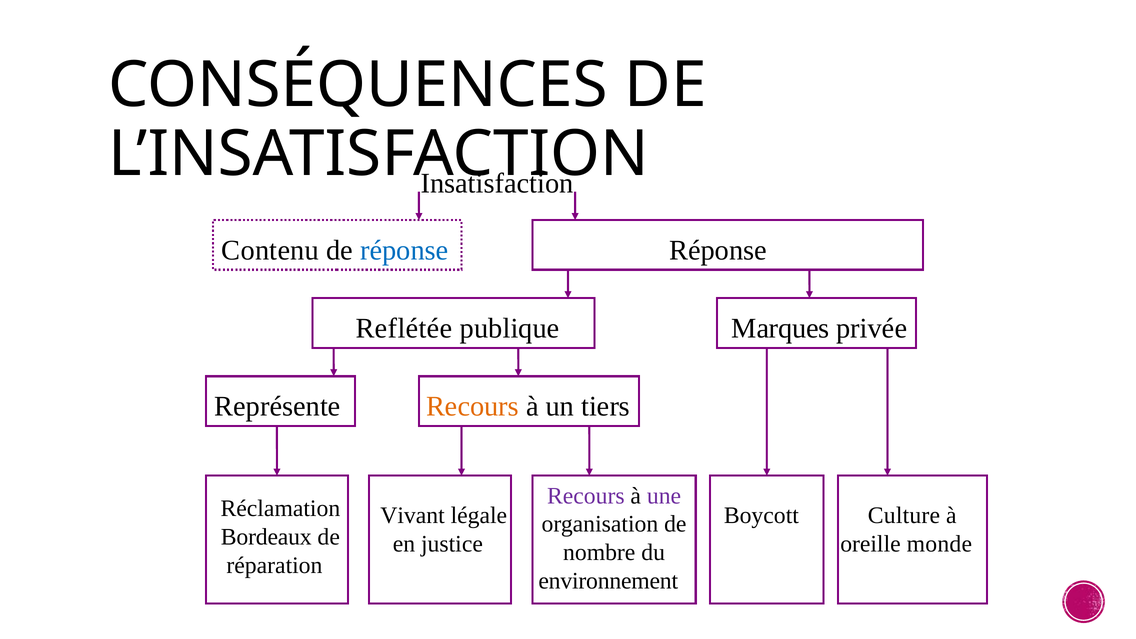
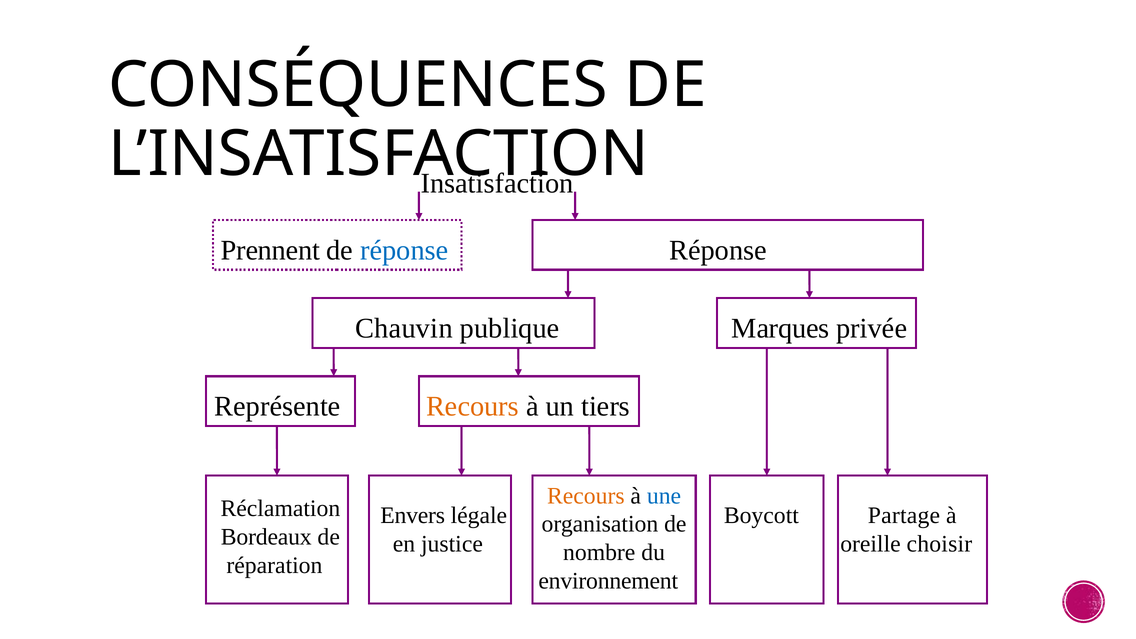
Contenu: Contenu -> Prennent
Reflétée: Reflétée -> Chauvin
Recours at (586, 496) colour: purple -> orange
une colour: purple -> blue
Vivant: Vivant -> Envers
Culture: Culture -> Partage
monde: monde -> choisir
